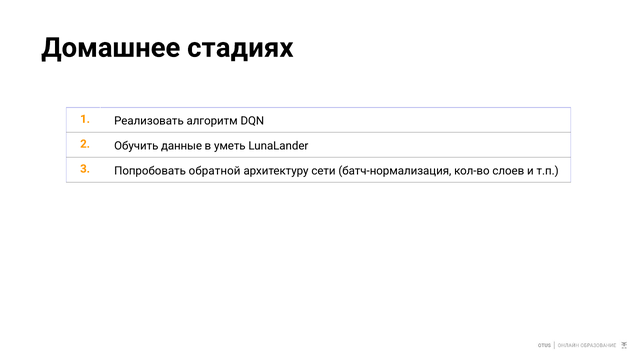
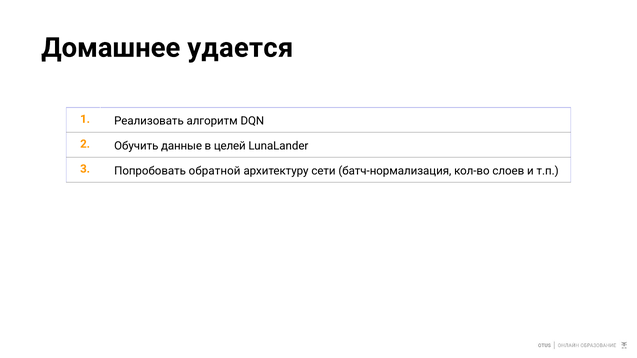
стадиях: стадиях -> удается
уметь: уметь -> целей
